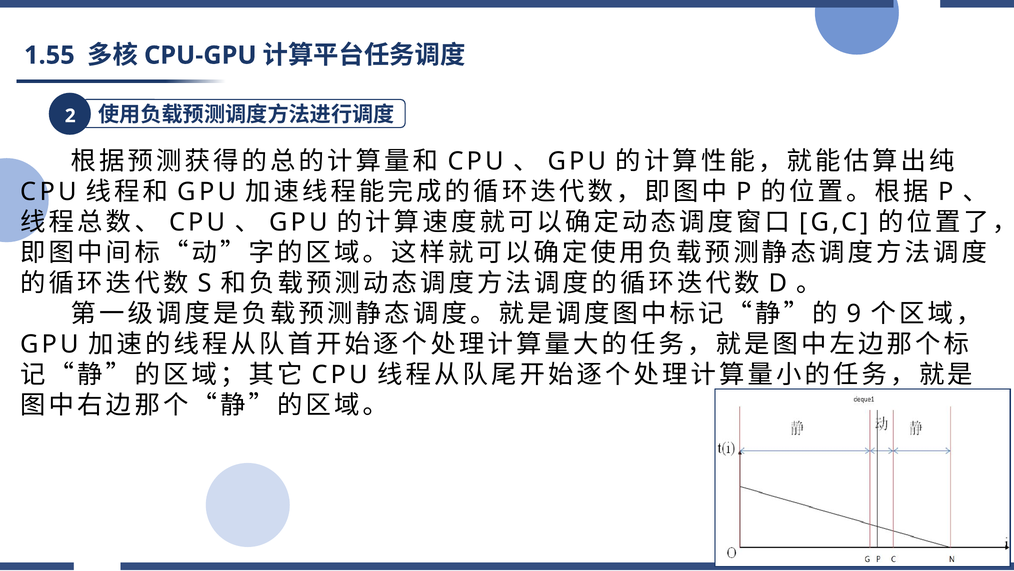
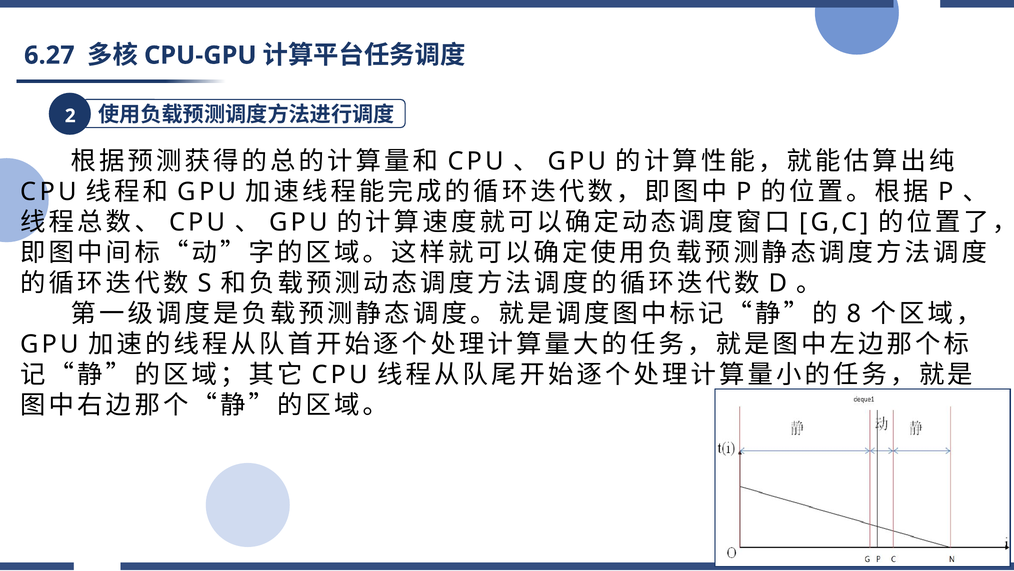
1.55: 1.55 -> 6.27
9: 9 -> 8
